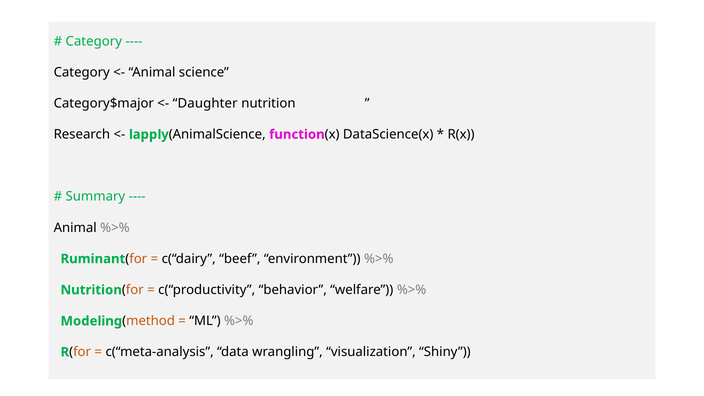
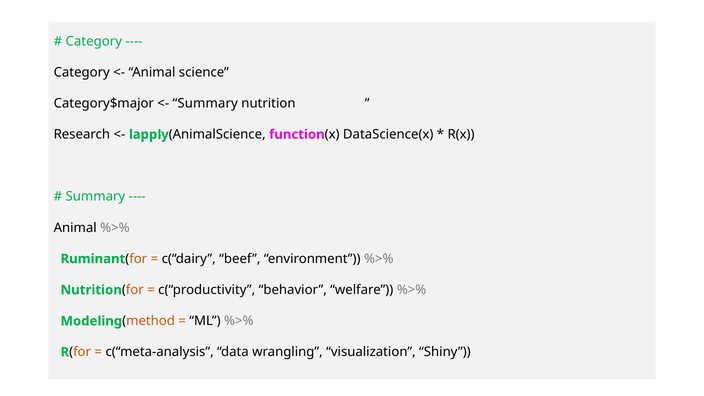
Daughter at (205, 103): Daughter -> Summary
